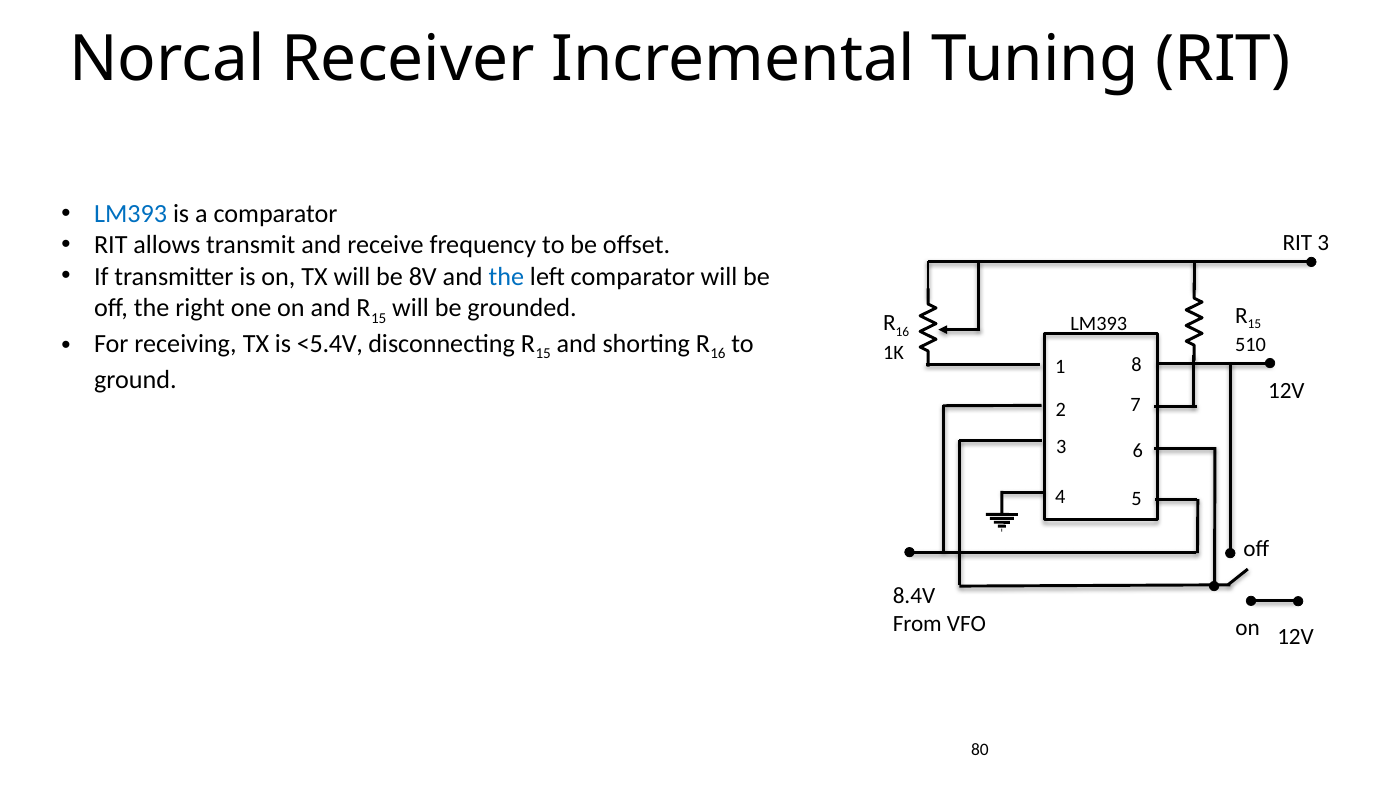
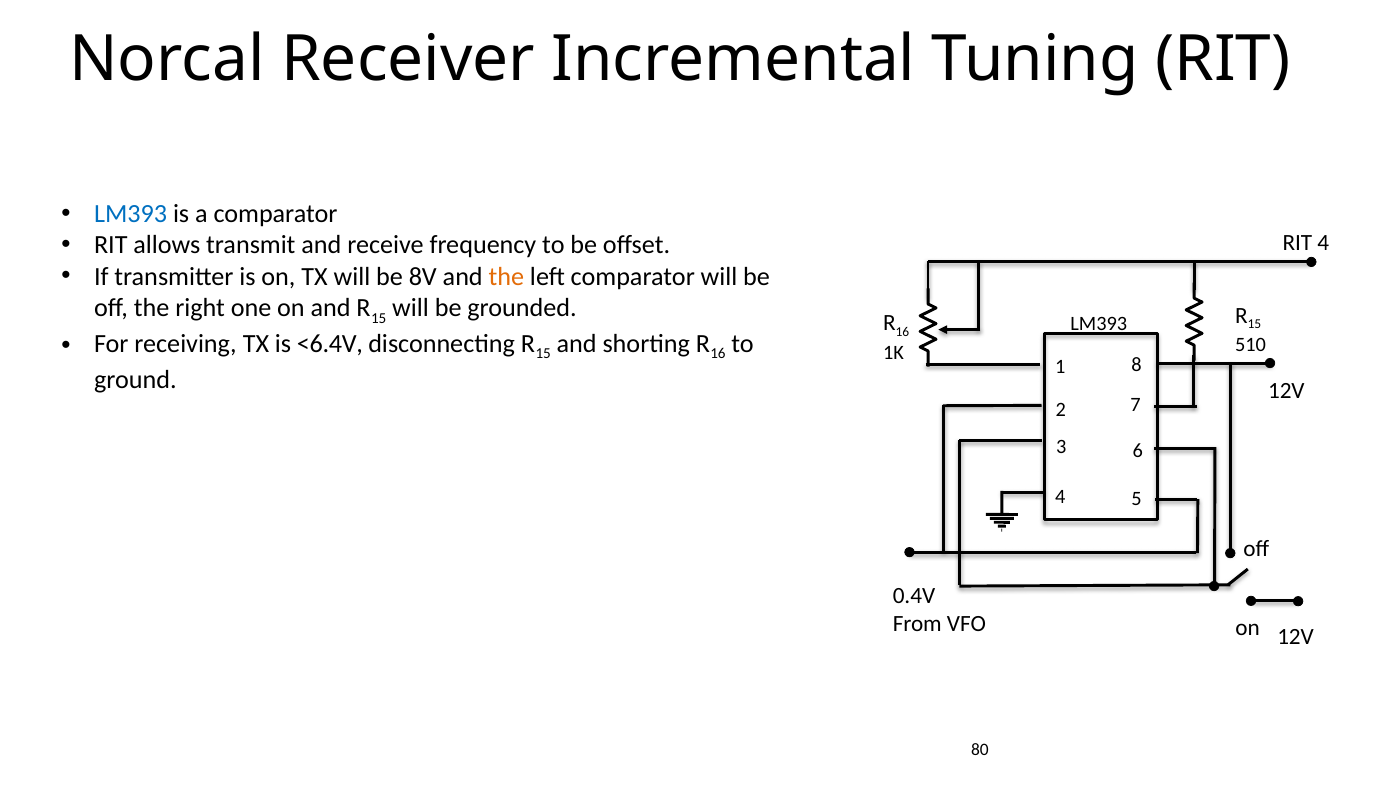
RIT 3: 3 -> 4
the at (506, 277) colour: blue -> orange
<5.4V: <5.4V -> <6.4V
8.4V: 8.4V -> 0.4V
